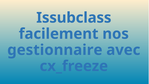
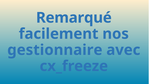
Issubclass: Issubclass -> Remarqué
